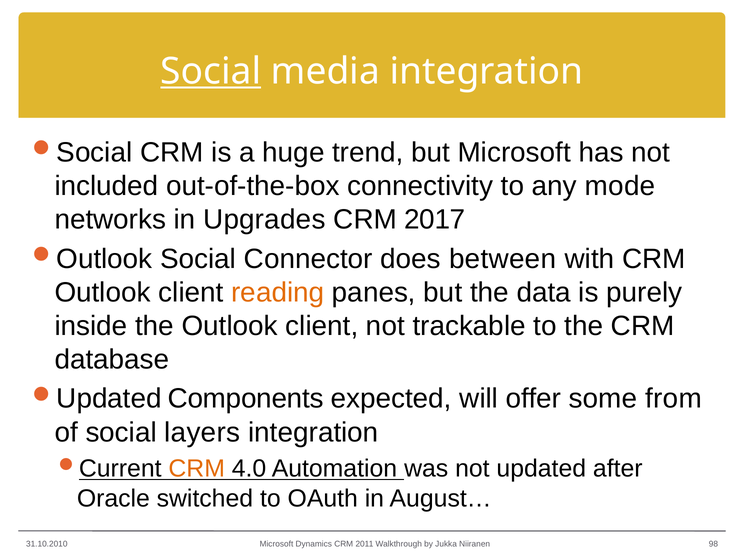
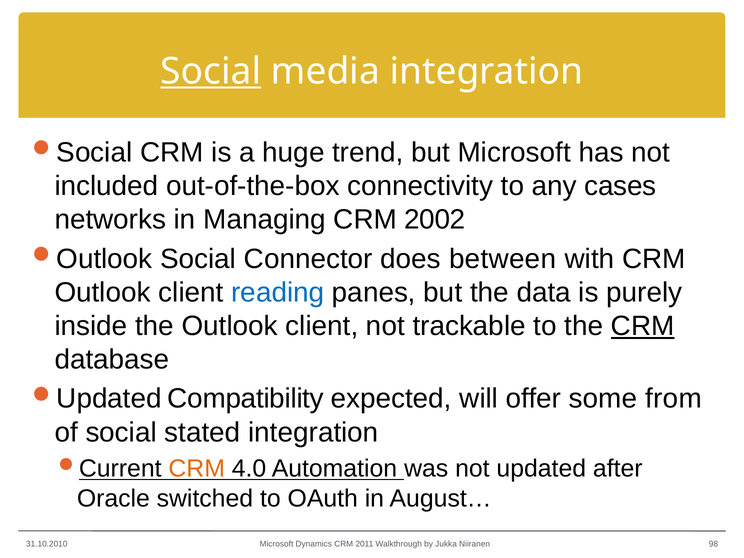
mode: mode -> cases
Upgrades: Upgrades -> Managing
2017: 2017 -> 2002
reading colour: orange -> blue
CRM at (643, 326) underline: none -> present
Components: Components -> Compatibility
layers: layers -> stated
